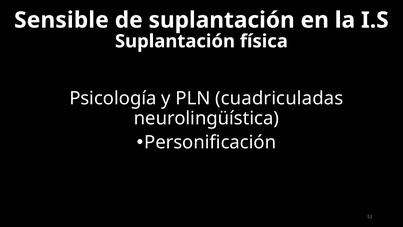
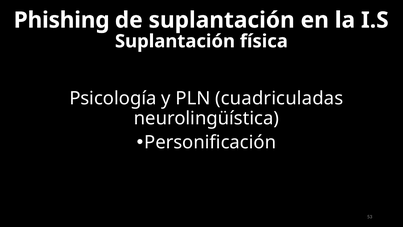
Sensible: Sensible -> Phishing
